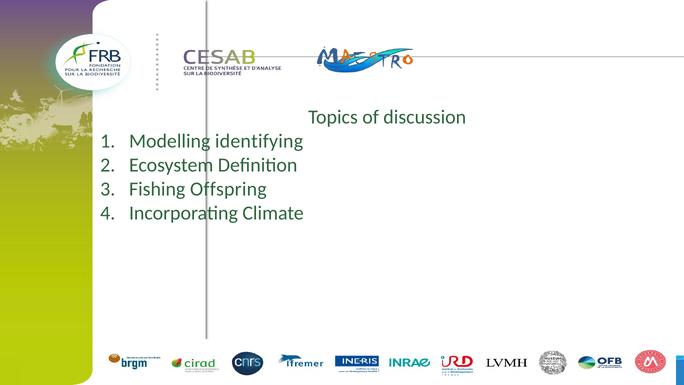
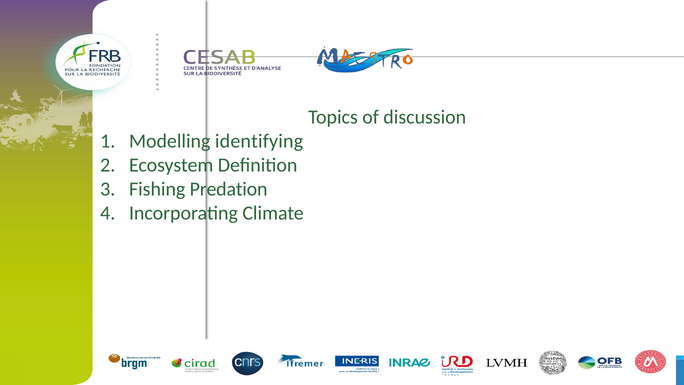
Offspring: Offspring -> Predation
